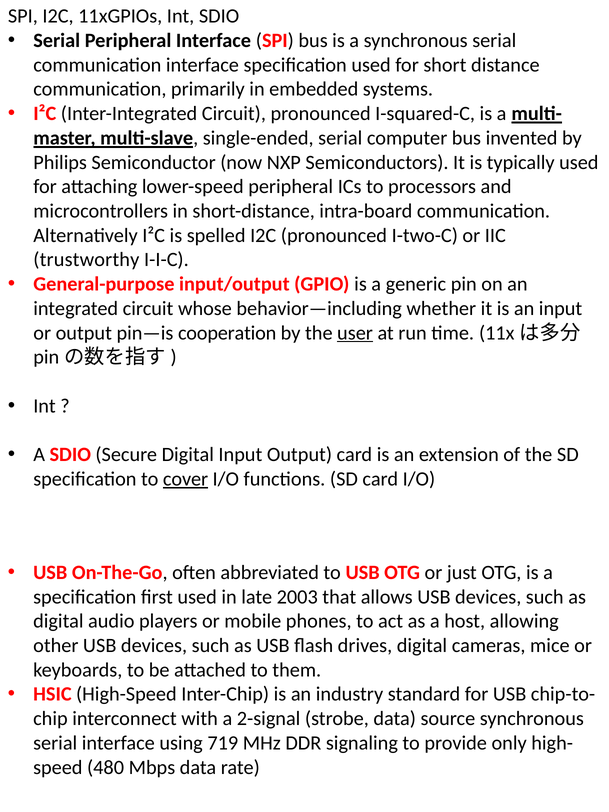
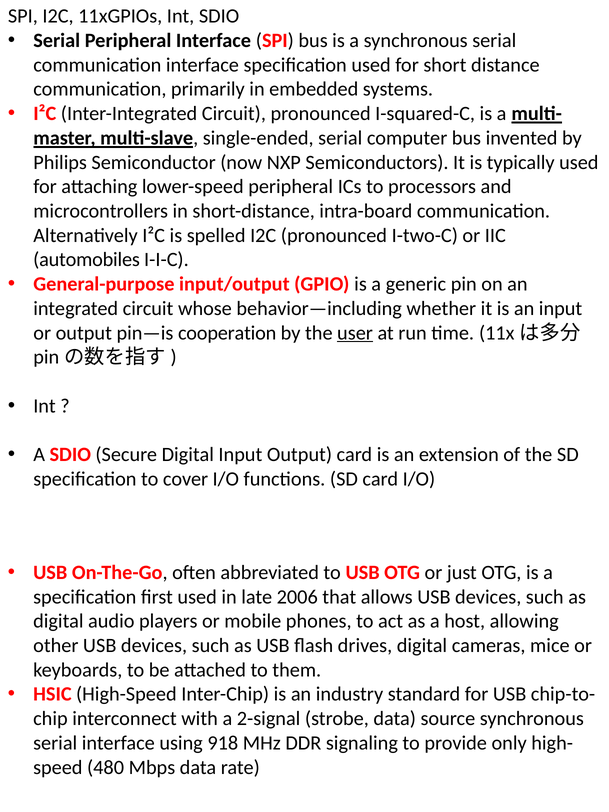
trustworthy: trustworthy -> automobiles
cover underline: present -> none
2003: 2003 -> 2006
719: 719 -> 918
